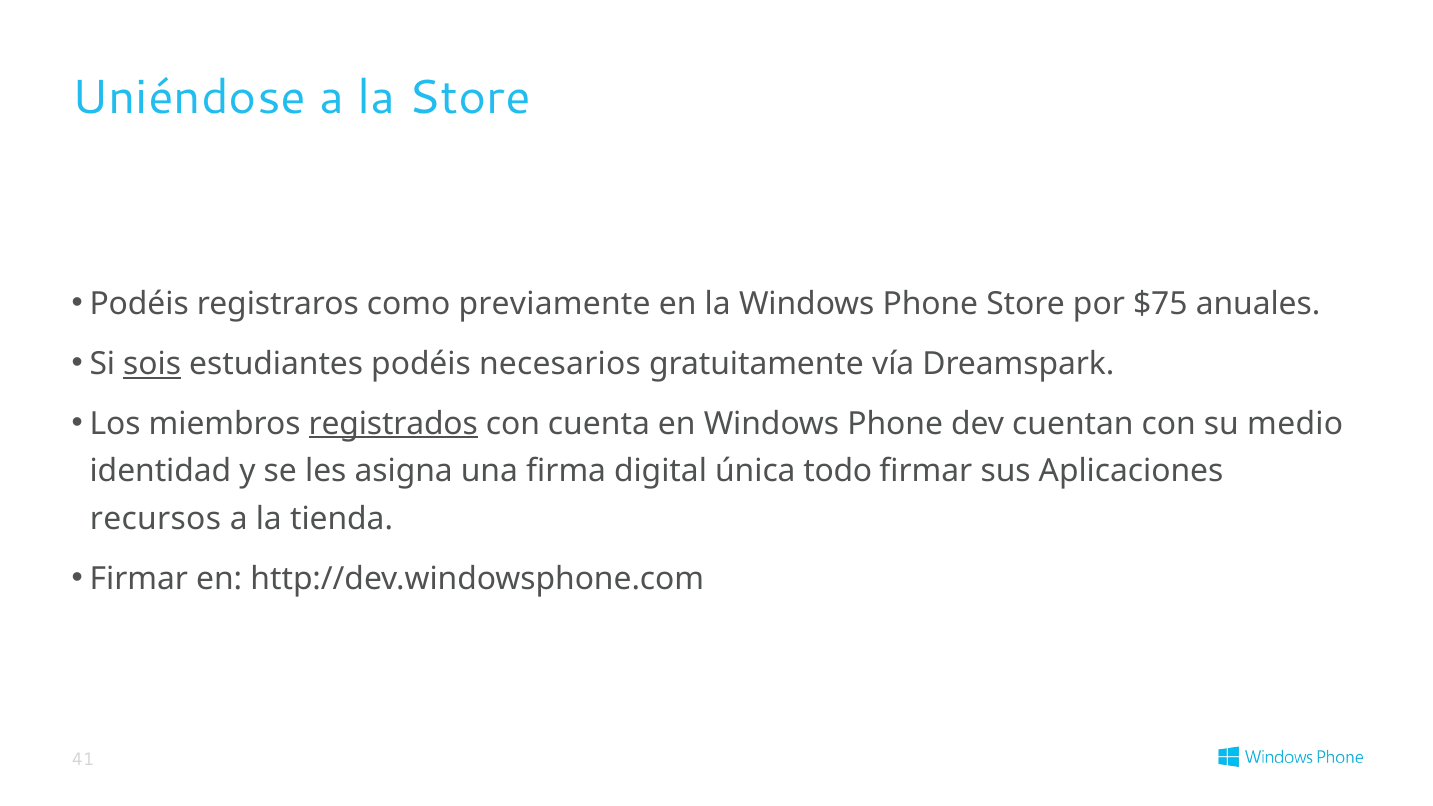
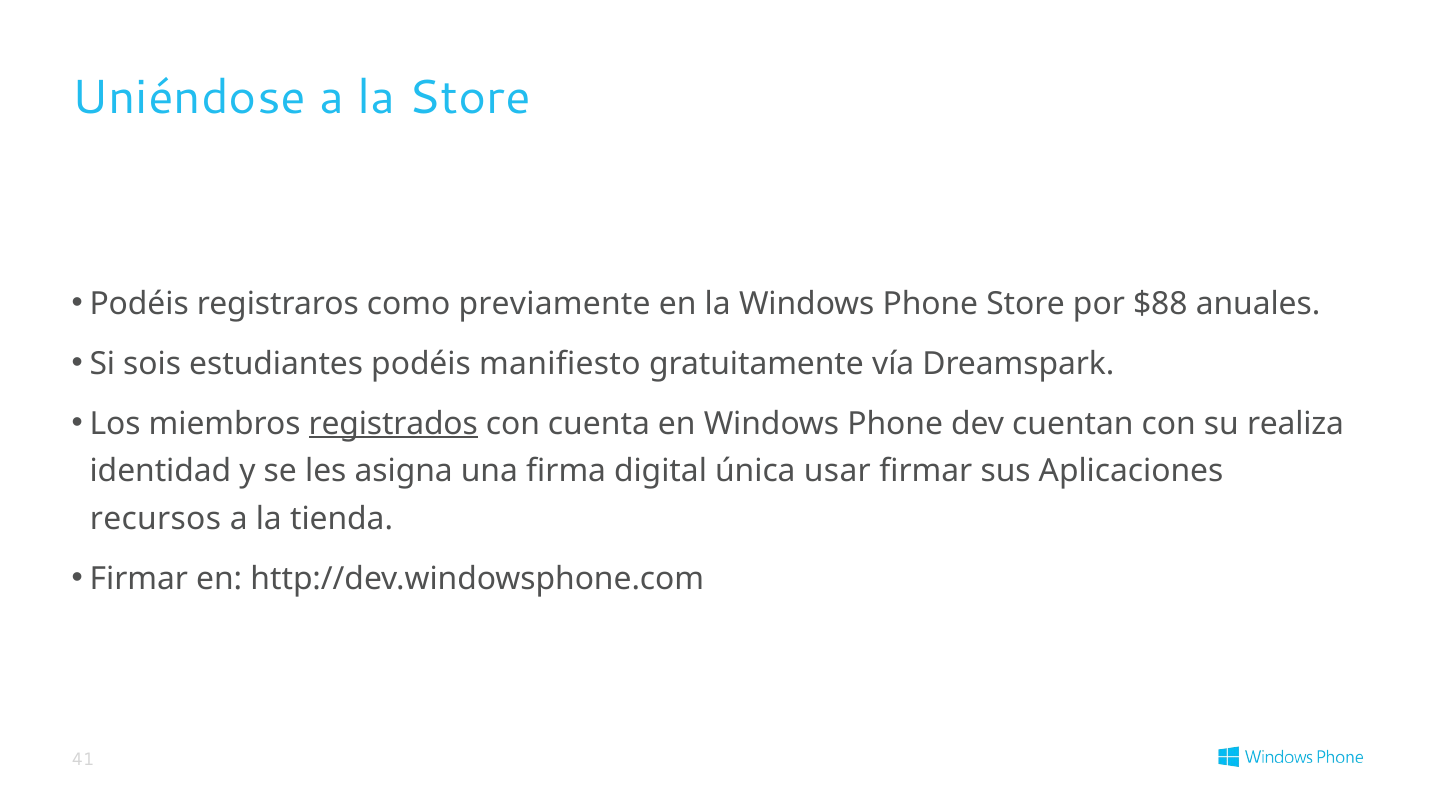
$75: $75 -> $88
sois underline: present -> none
necesarios: necesarios -> manifiesto
medio: medio -> realiza
todo: todo -> usar
